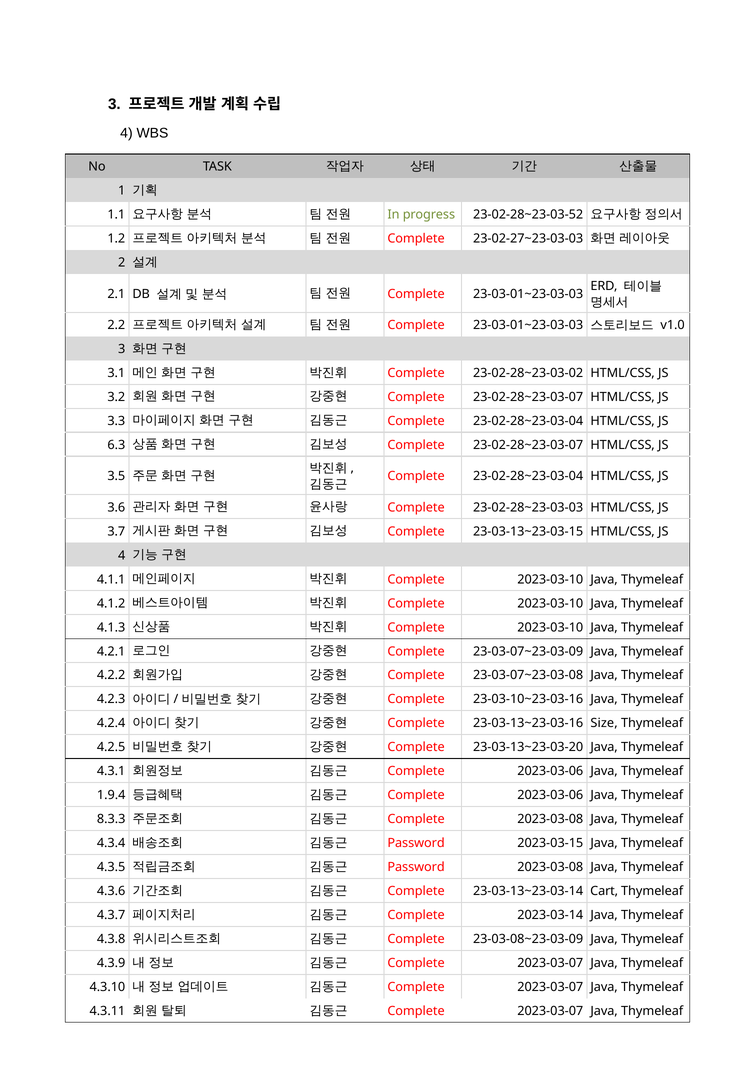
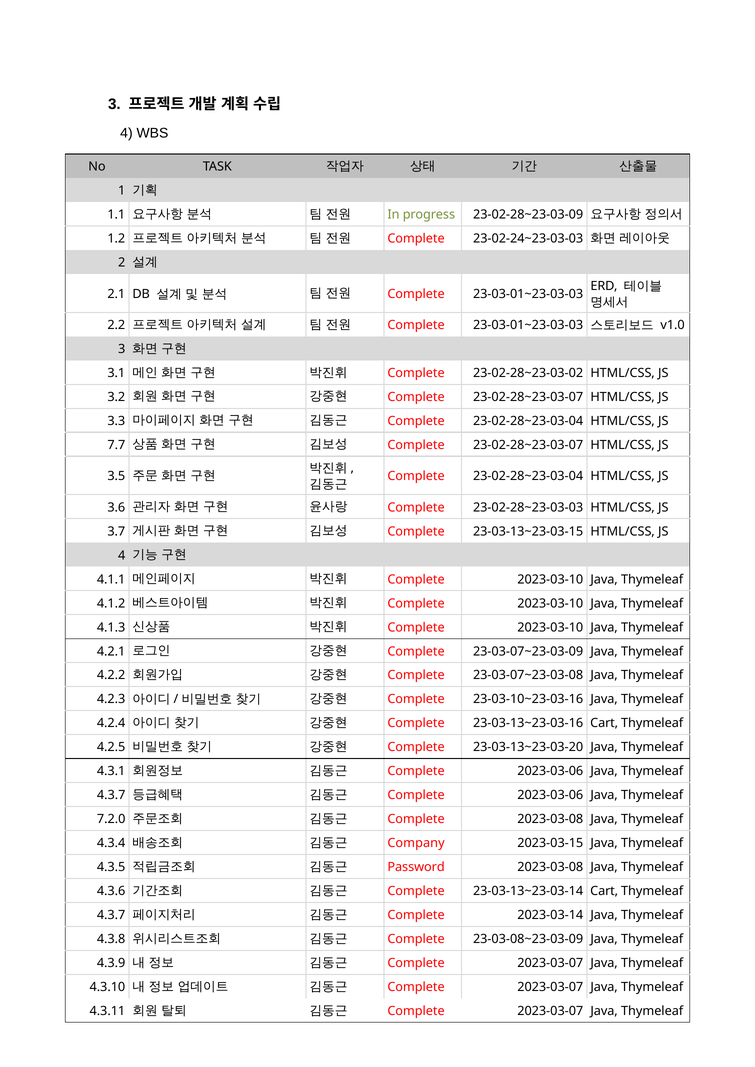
23-02-28~23-03-52: 23-02-28~23-03-52 -> 23-02-28~23-03-09
23-02-27~23-03-03: 23-02-27~23-03-03 -> 23-02-24~23-03-03
6.3: 6.3 -> 7.7
23-03-13~23-03-16 Size: Size -> Cart
1.9.4 at (111, 795): 1.9.4 -> 4.3.7
8.3.3: 8.3.3 -> 7.2.0
Password at (416, 843): Password -> Company
